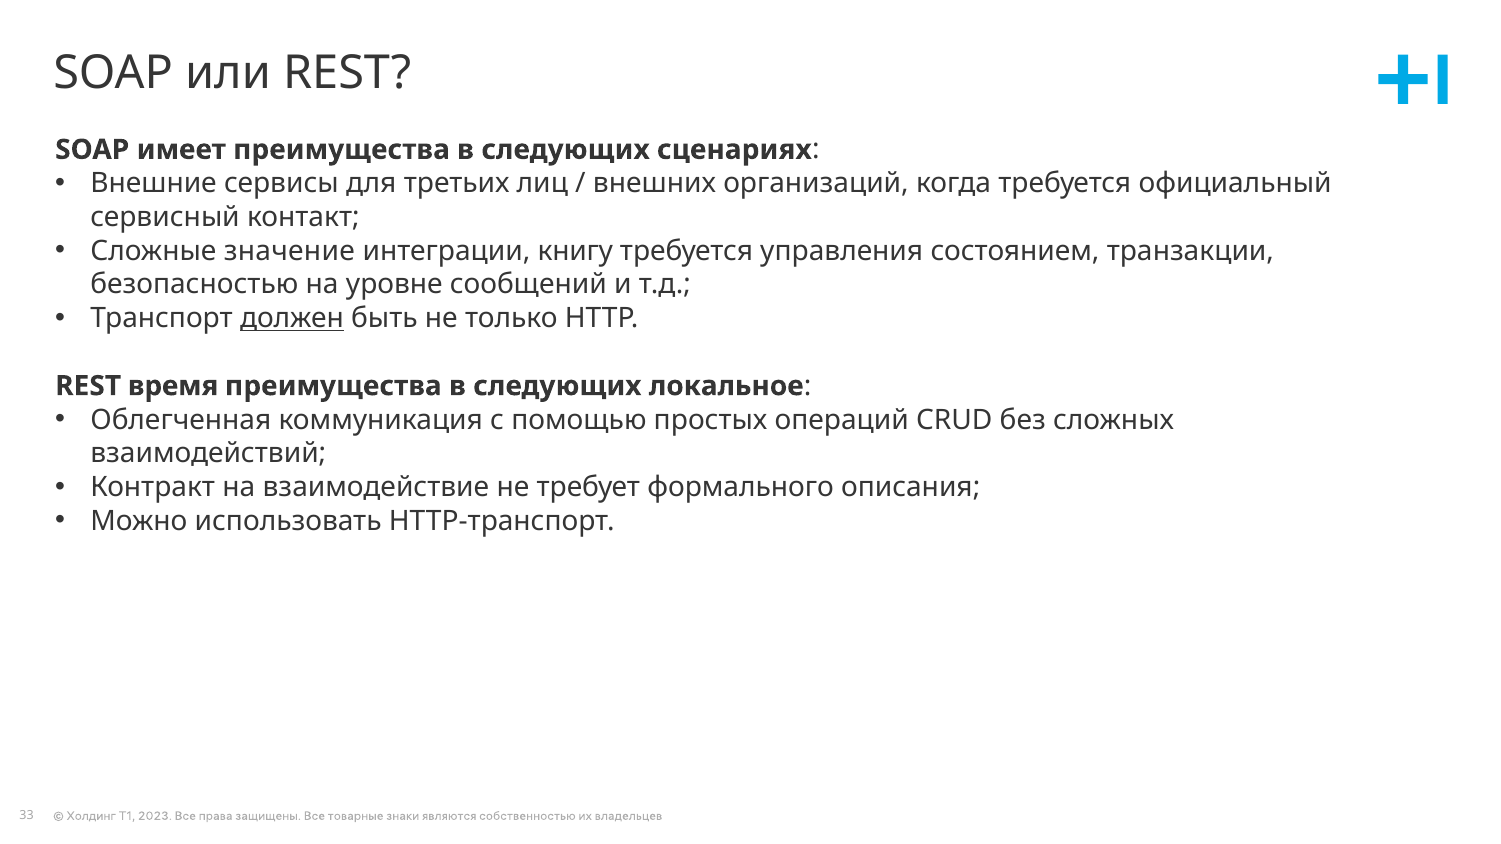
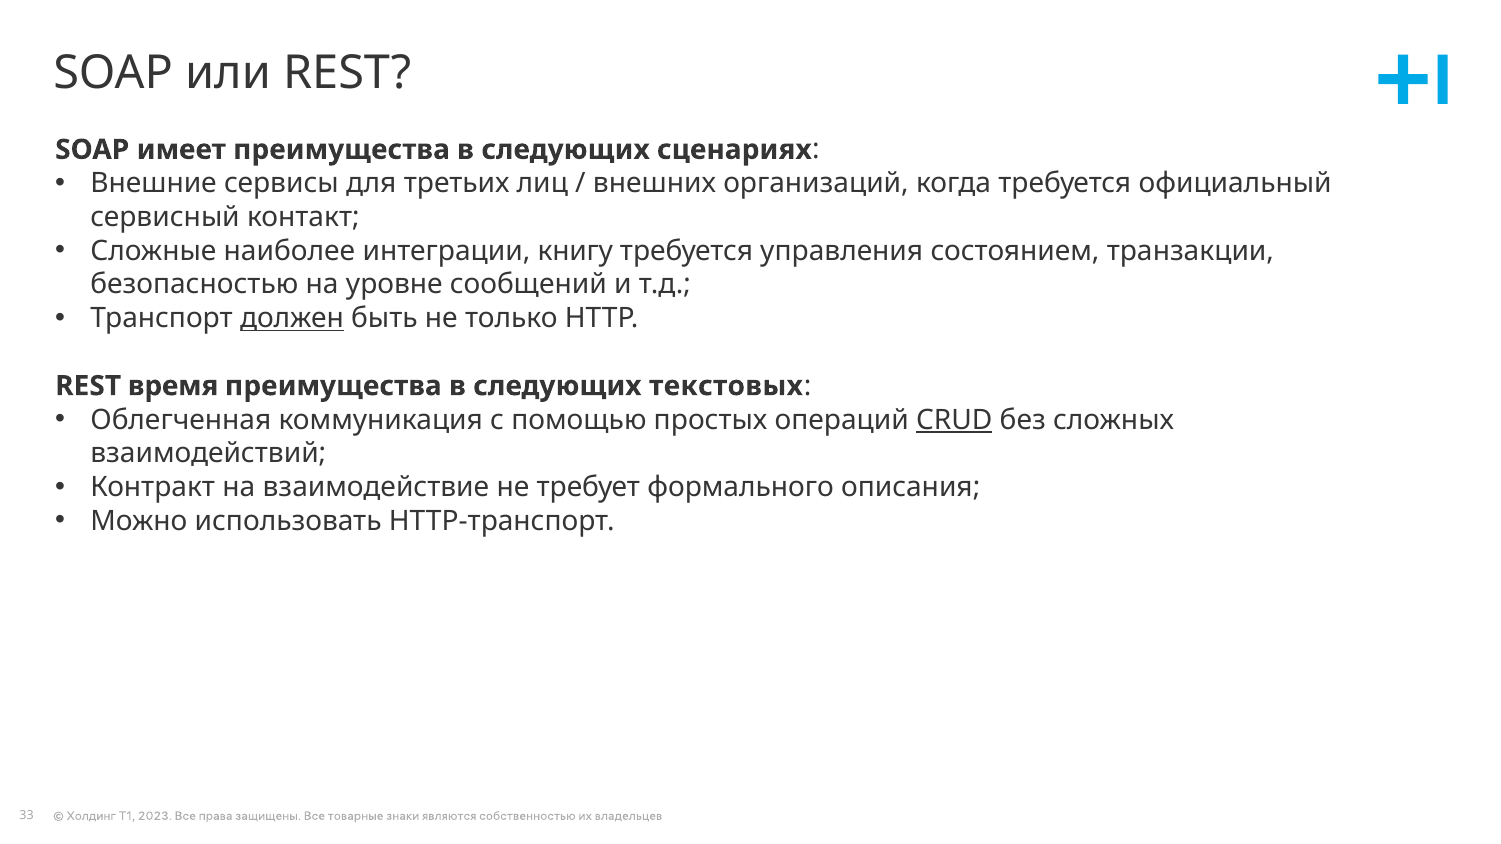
значение: значение -> наиболее
локальное: локальное -> текстовых
CRUD underline: none -> present
